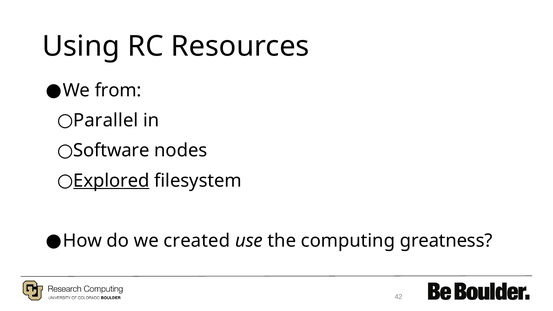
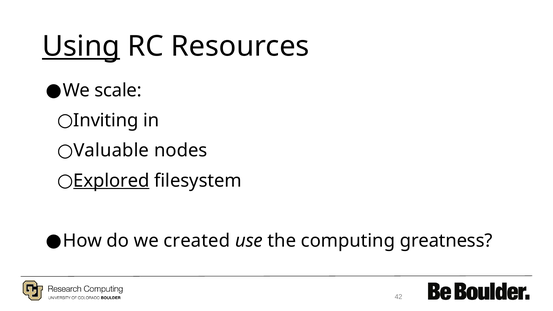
Using underline: none -> present
from: from -> scale
Parallel: Parallel -> Inviting
Software: Software -> Valuable
